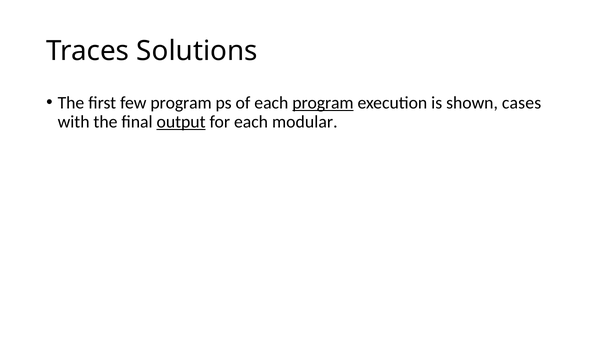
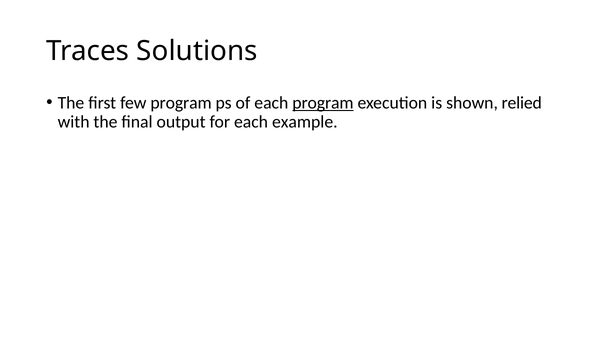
cases: cases -> relied
output underline: present -> none
modular: modular -> example
